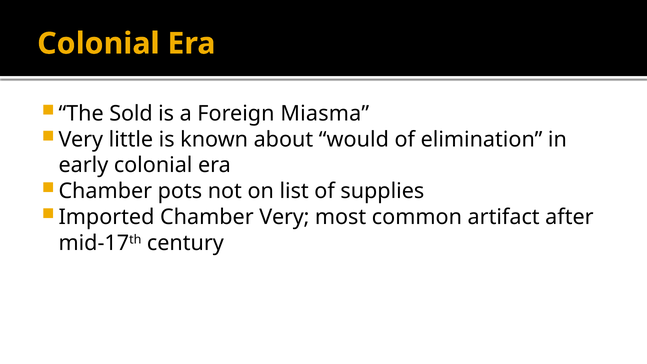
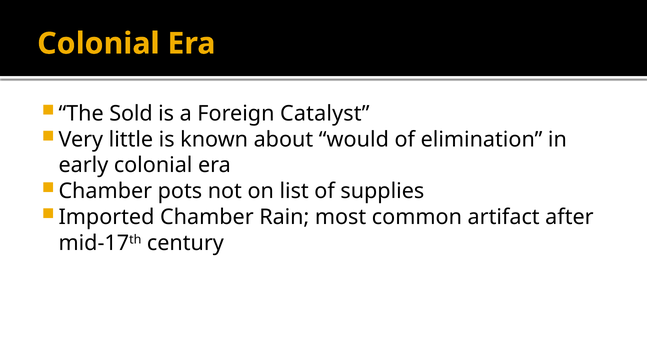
Miasma: Miasma -> Catalyst
Chamber Very: Very -> Rain
